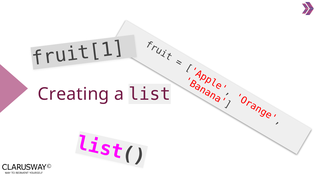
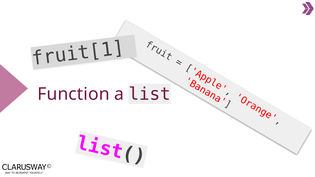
Creating: Creating -> Function
